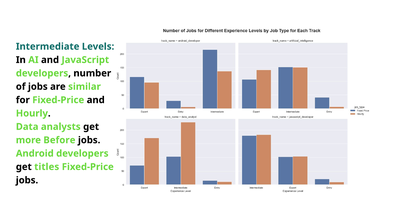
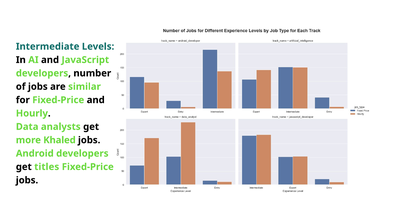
Before: Before -> Khaled
